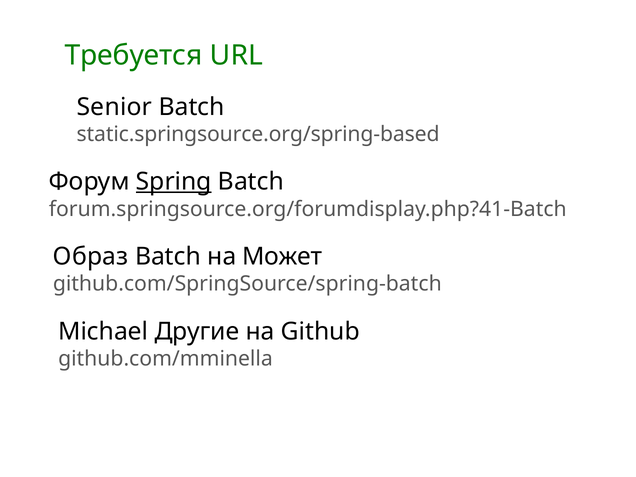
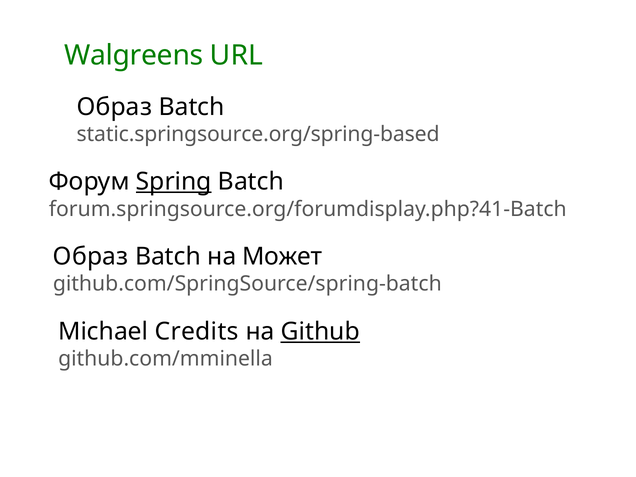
Требуется: Требуется -> Walgreens
Senior at (114, 107): Senior -> Образ
Другие: Другие -> Credits
Github underline: none -> present
